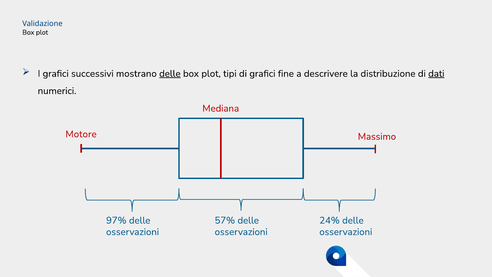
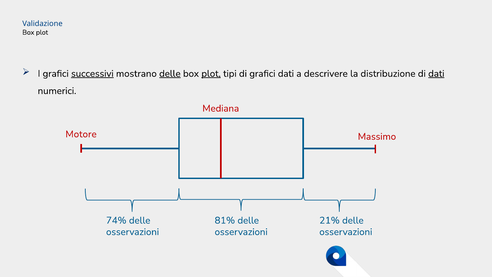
successivi underline: none -> present
plot at (211, 74) underline: none -> present
grafici fine: fine -> dati
97%: 97% -> 74%
57%: 57% -> 81%
24%: 24% -> 21%
